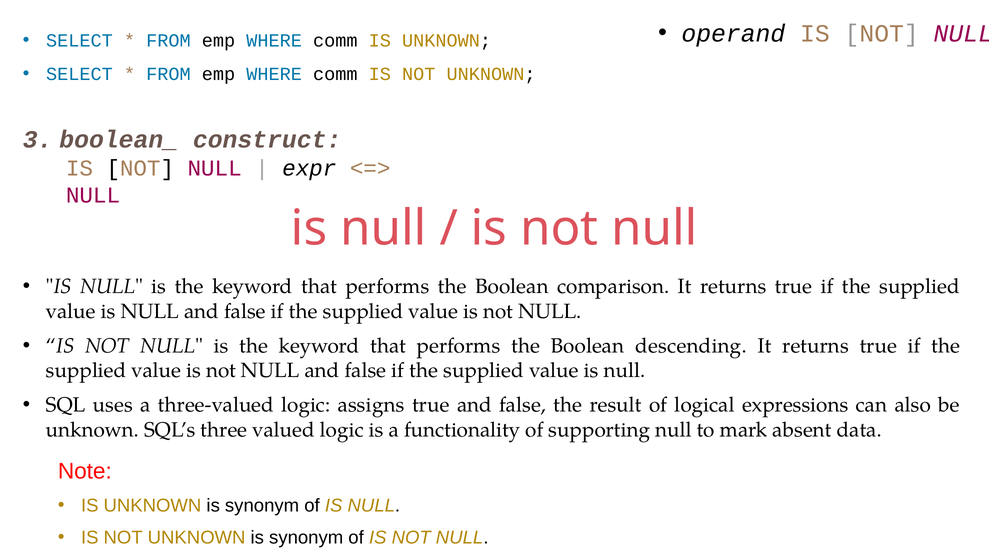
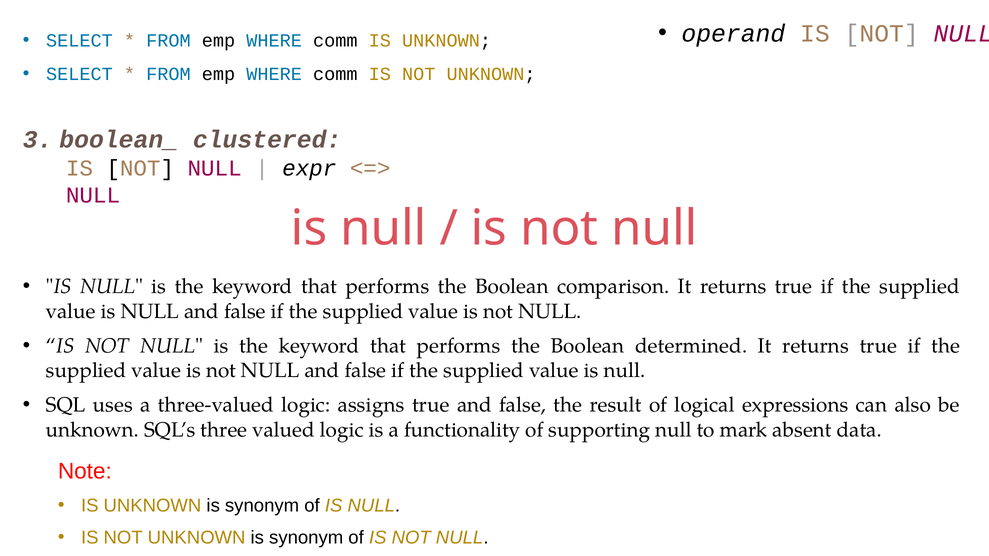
construct: construct -> clustered
descending: descending -> determined
